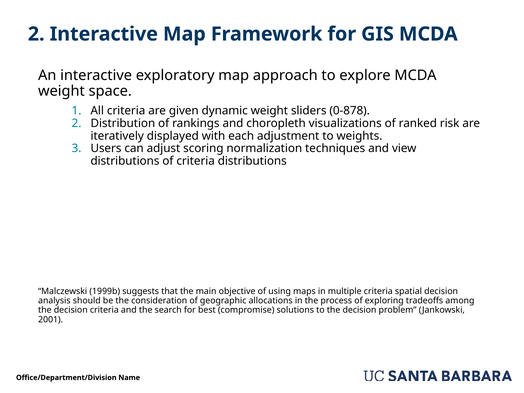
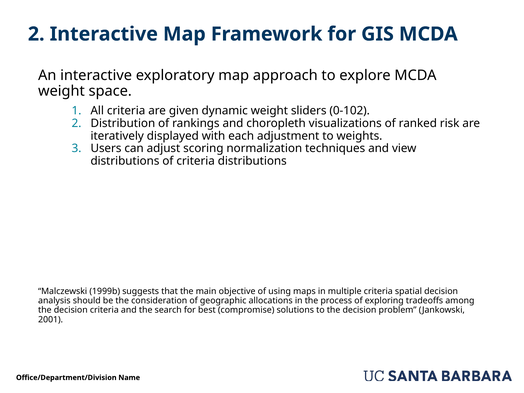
0-878: 0-878 -> 0-102
